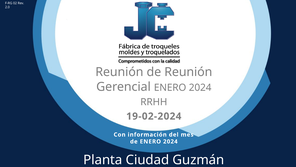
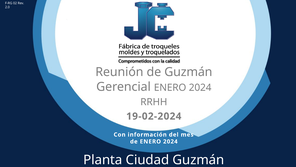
de Reunión: Reunión -> Guzmán
